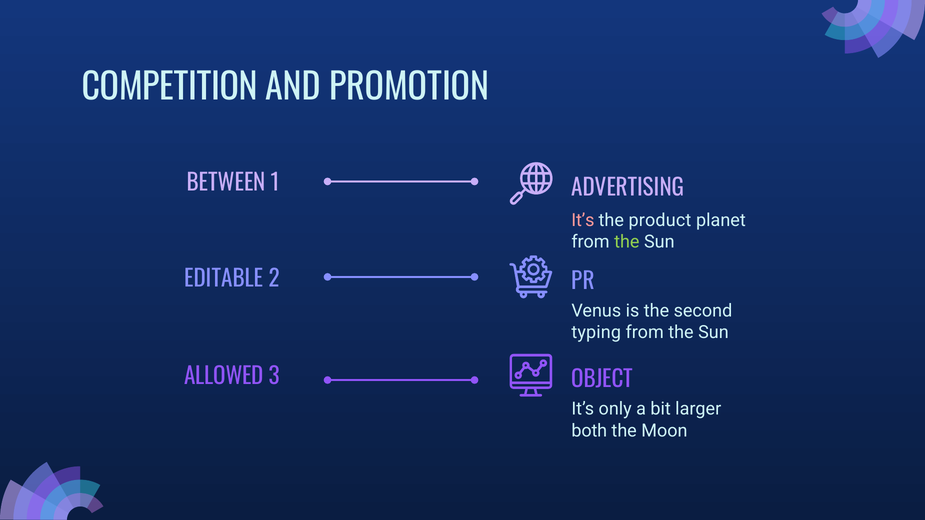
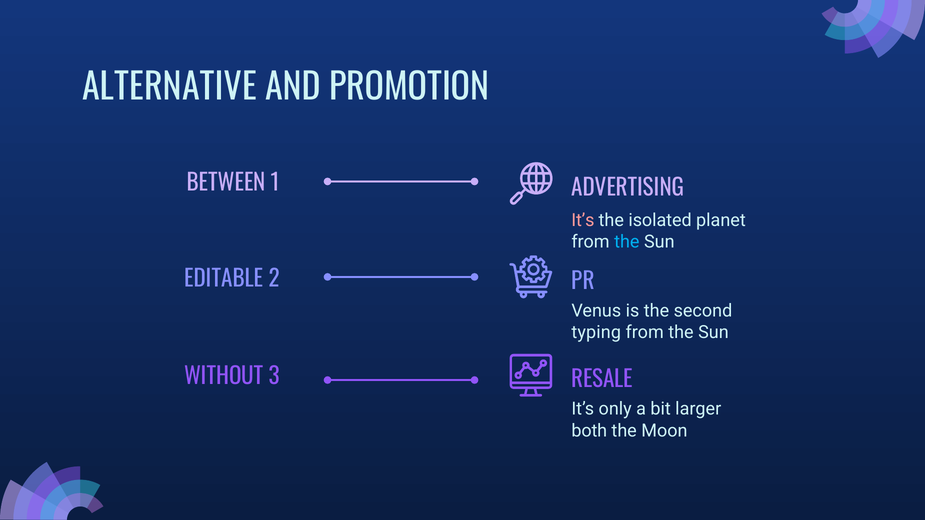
COMPETITION: COMPETITION -> ALTERNATIVE
product: product -> isolated
the at (627, 242) colour: light green -> light blue
ALLOWED: ALLOWED -> WITHOUT
OBJECT: OBJECT -> RESALE
